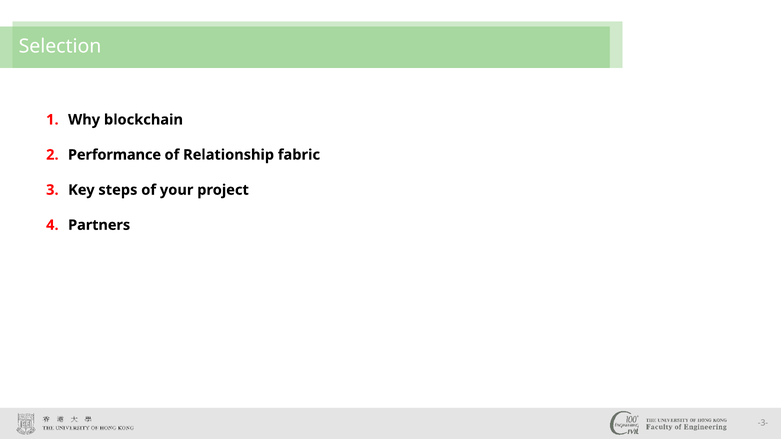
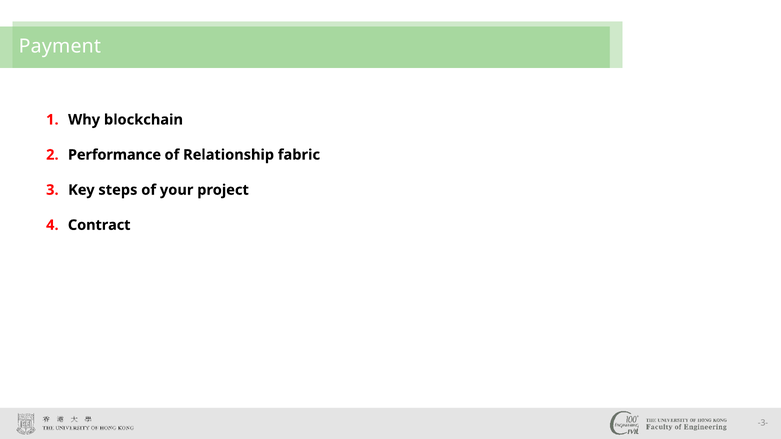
Selection: Selection -> Payment
Partners: Partners -> Contract
